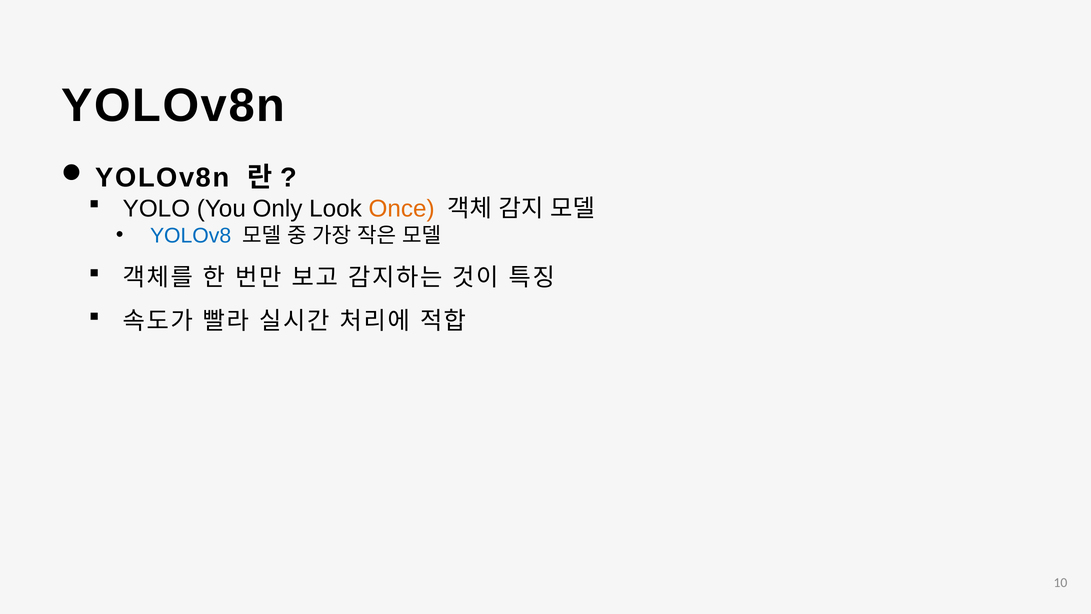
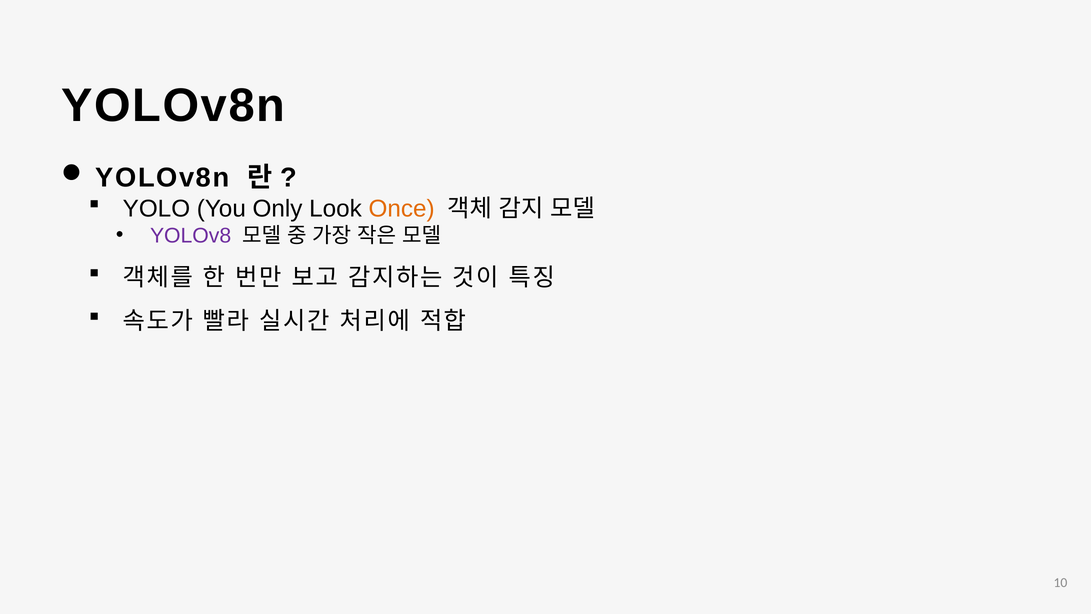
YOLOv8 colour: blue -> purple
